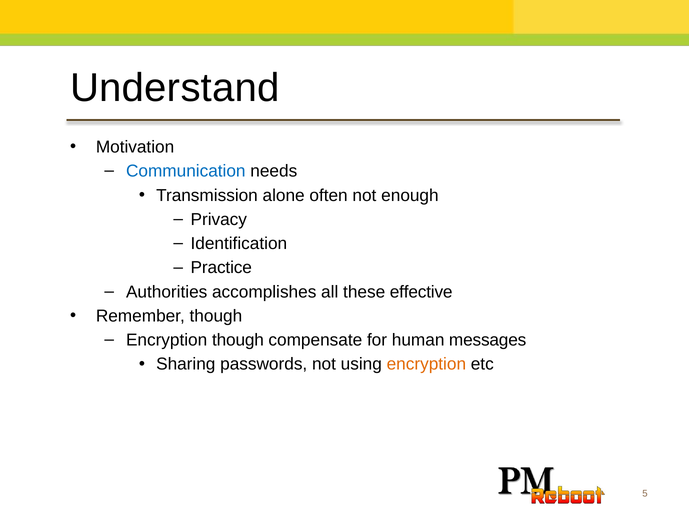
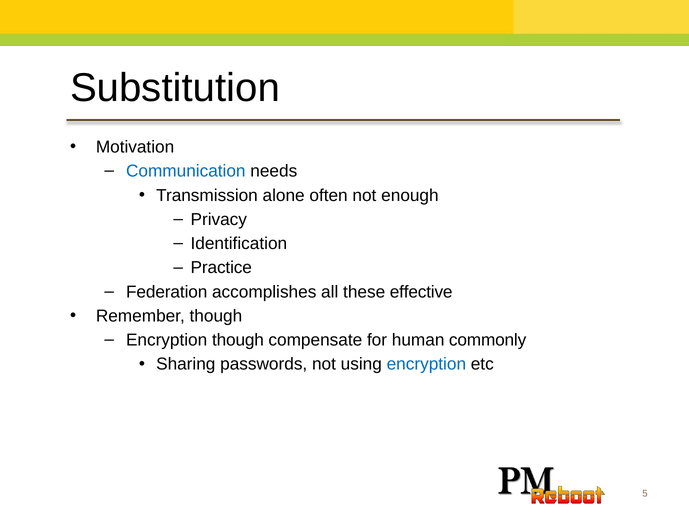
Understand: Understand -> Substitution
Authorities: Authorities -> Federation
messages: messages -> commonly
encryption at (426, 364) colour: orange -> blue
